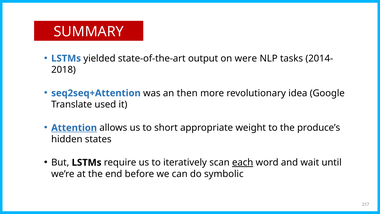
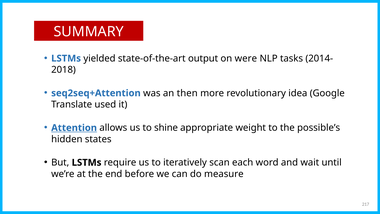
short: short -> shine
produce’s: produce’s -> possible’s
each underline: present -> none
symbolic: symbolic -> measure
